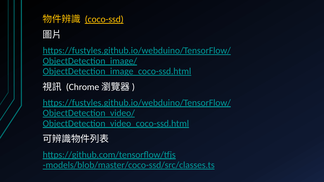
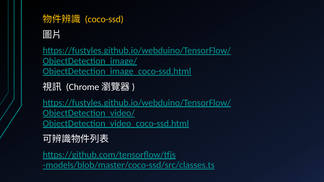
coco-ssd underline: present -> none
